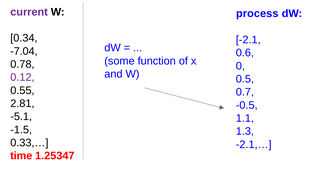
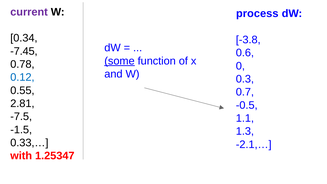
-2.1: -2.1 -> -3.8
-7.04: -7.04 -> -7.45
some underline: none -> present
0.12 colour: purple -> blue
0.5: 0.5 -> 0.3
-5.1: -5.1 -> -7.5
time: time -> with
